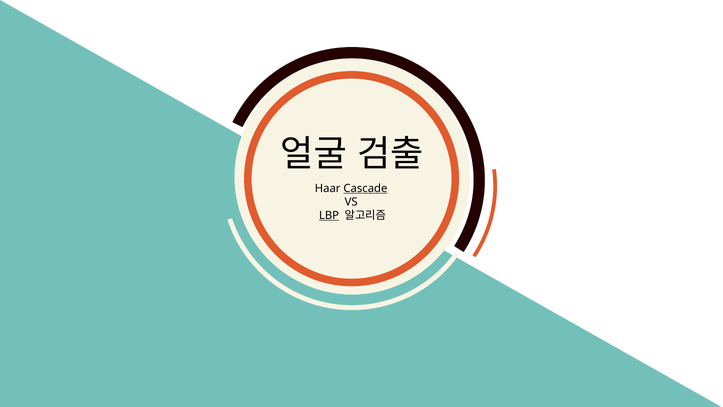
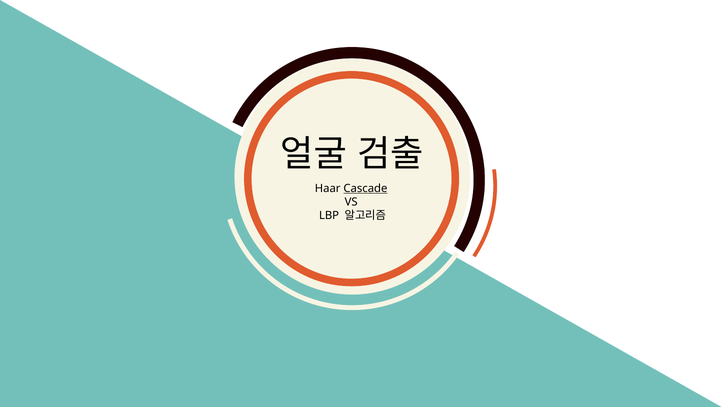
LBP underline: present -> none
